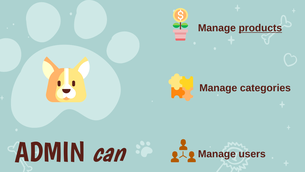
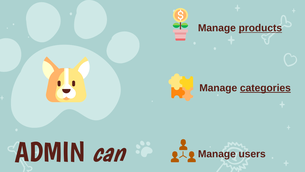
categories underline: none -> present
